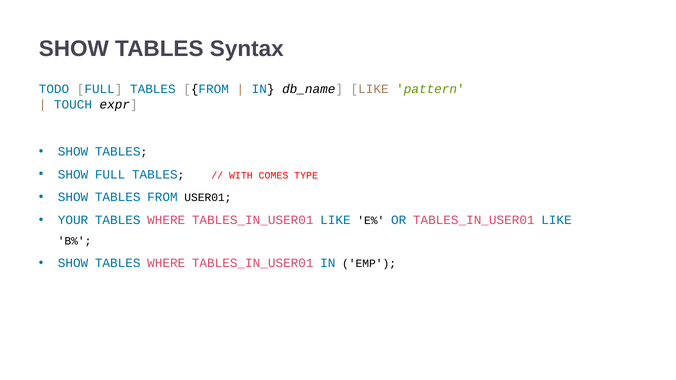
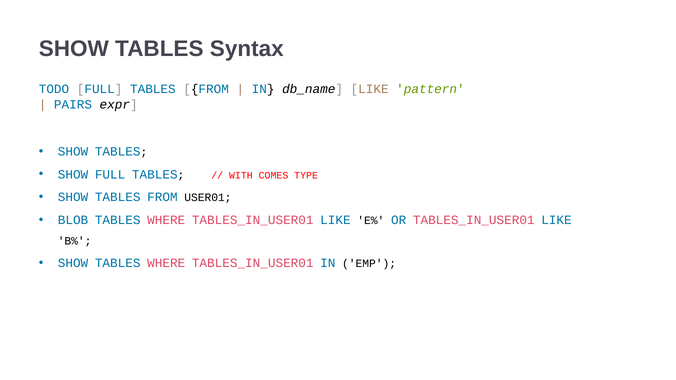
TOUCH: TOUCH -> PAIRS
YOUR: YOUR -> BLOB
